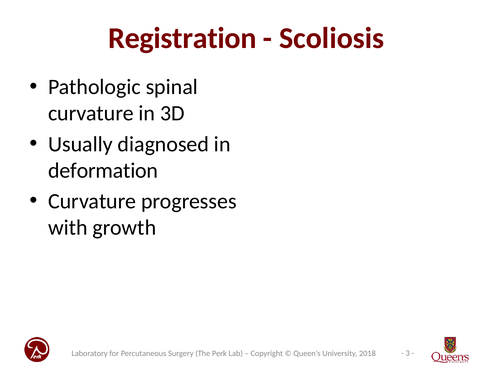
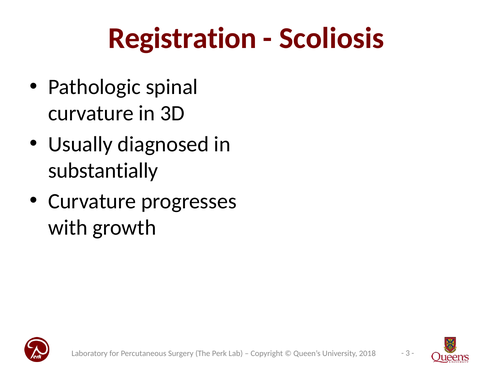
deformation: deformation -> substantially
